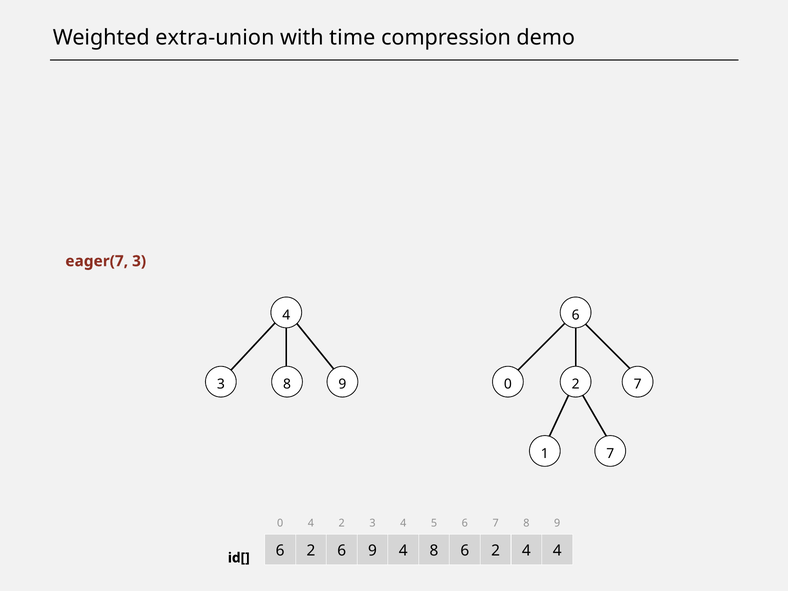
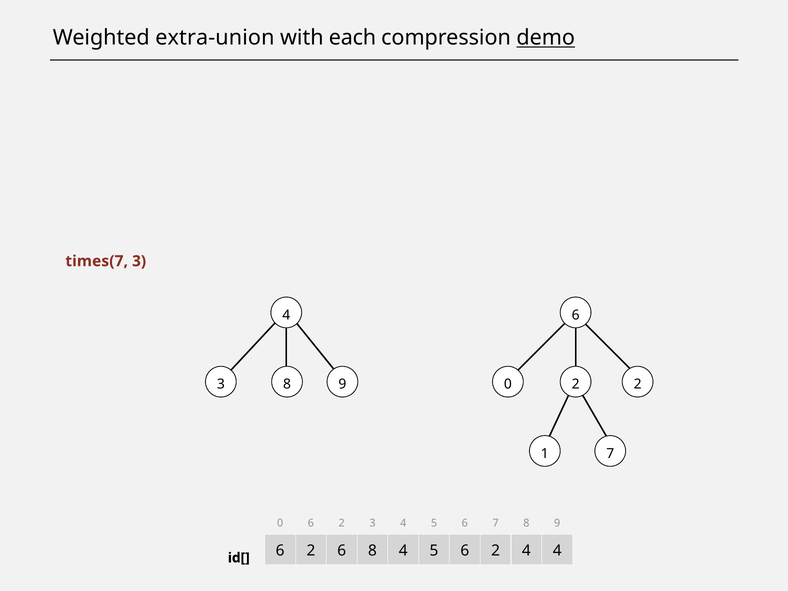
time: time -> each
demo underline: none -> present
eager(7: eager(7 -> times(7
2 7: 7 -> 2
4 at (311, 523): 4 -> 6
6 9: 9 -> 8
8 at (434, 551): 8 -> 5
